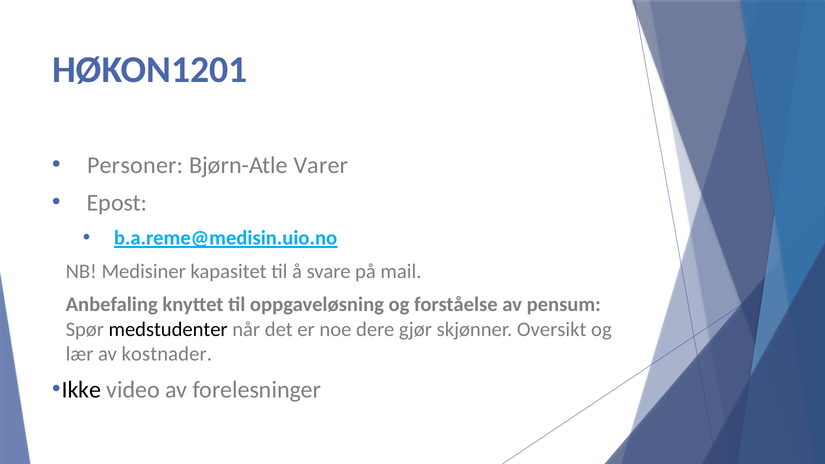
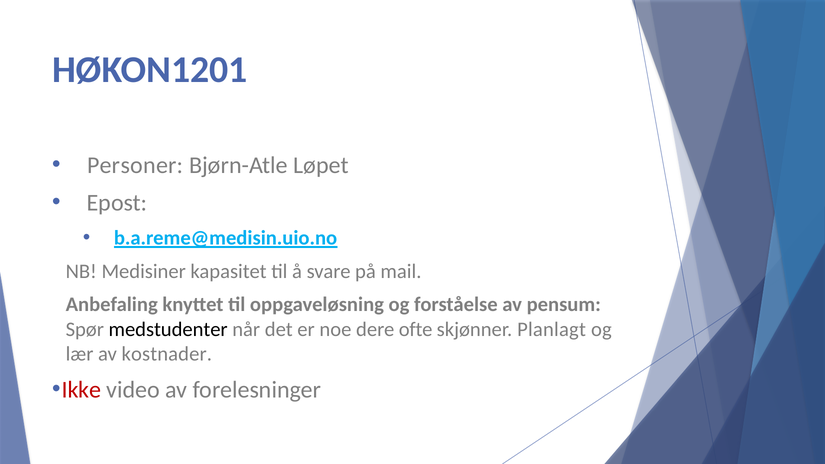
Varer: Varer -> Løpet
gjør: gjør -> ofte
Oversikt: Oversikt -> Planlagt
Ikke colour: black -> red
